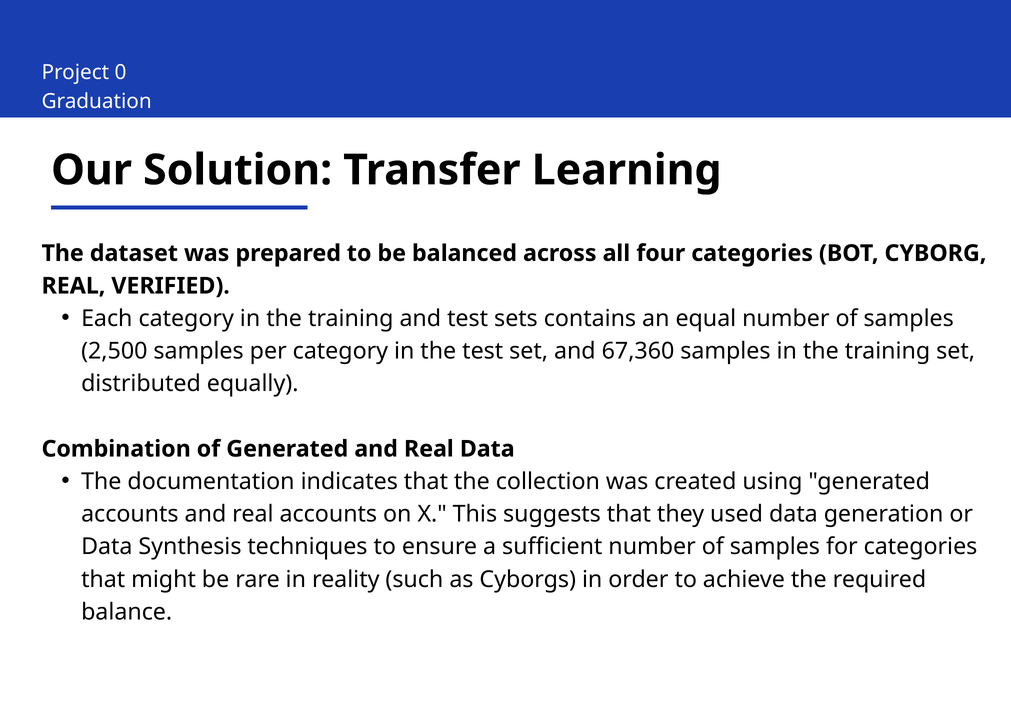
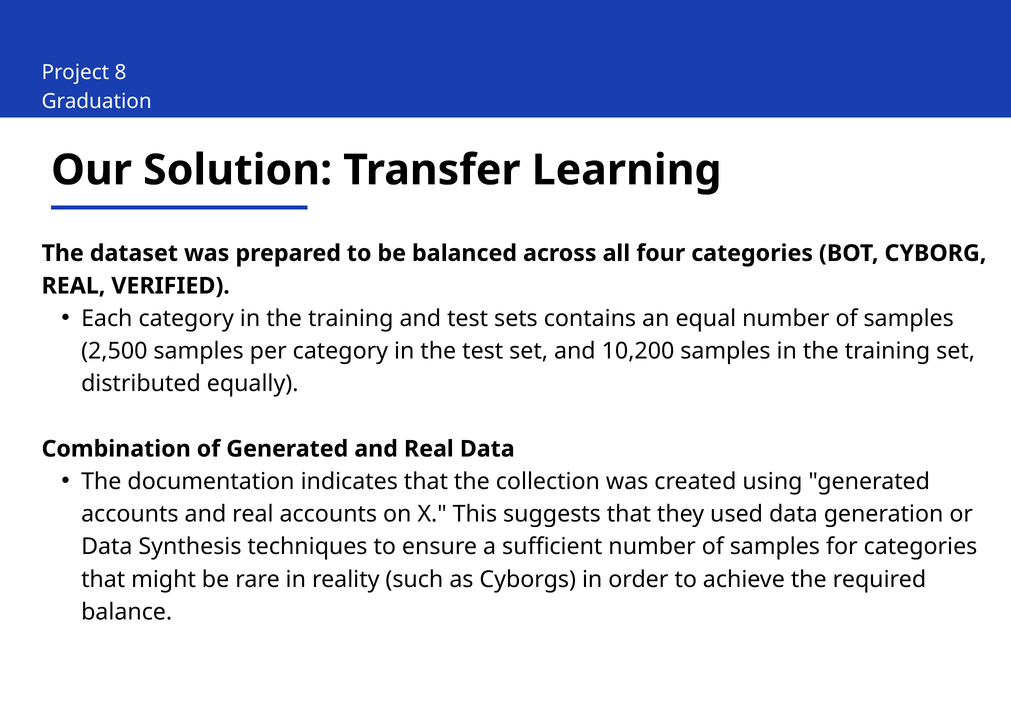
0: 0 -> 8
67,360: 67,360 -> 10,200
